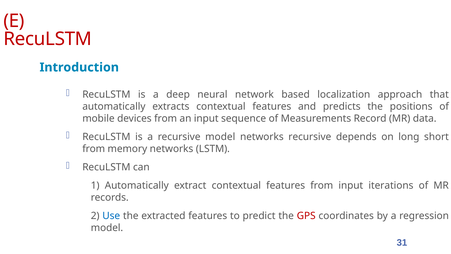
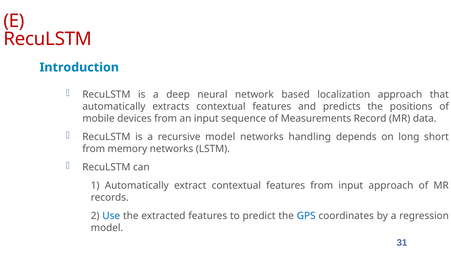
networks recursive: recursive -> handling
input iterations: iterations -> approach
GPS colour: red -> blue
